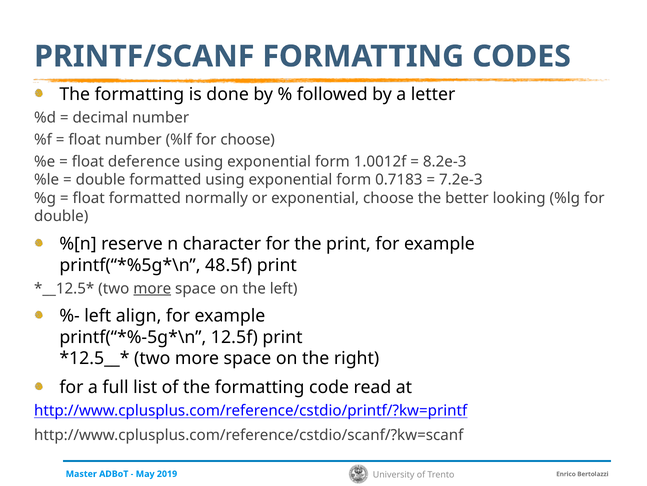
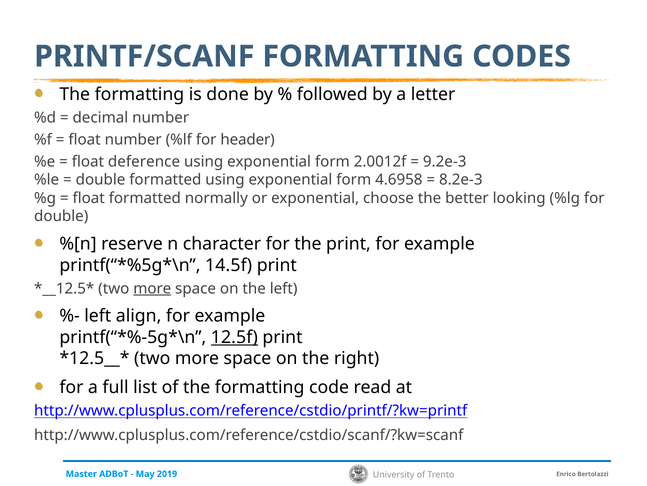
for choose: choose -> header
1.0012f: 1.0012f -> 2.0012f
8.2e-3: 8.2e-3 -> 9.2e-3
0.7183: 0.7183 -> 4.6958
7.2e-3: 7.2e-3 -> 8.2e-3
48.5f: 48.5f -> 14.5f
12.5f underline: none -> present
